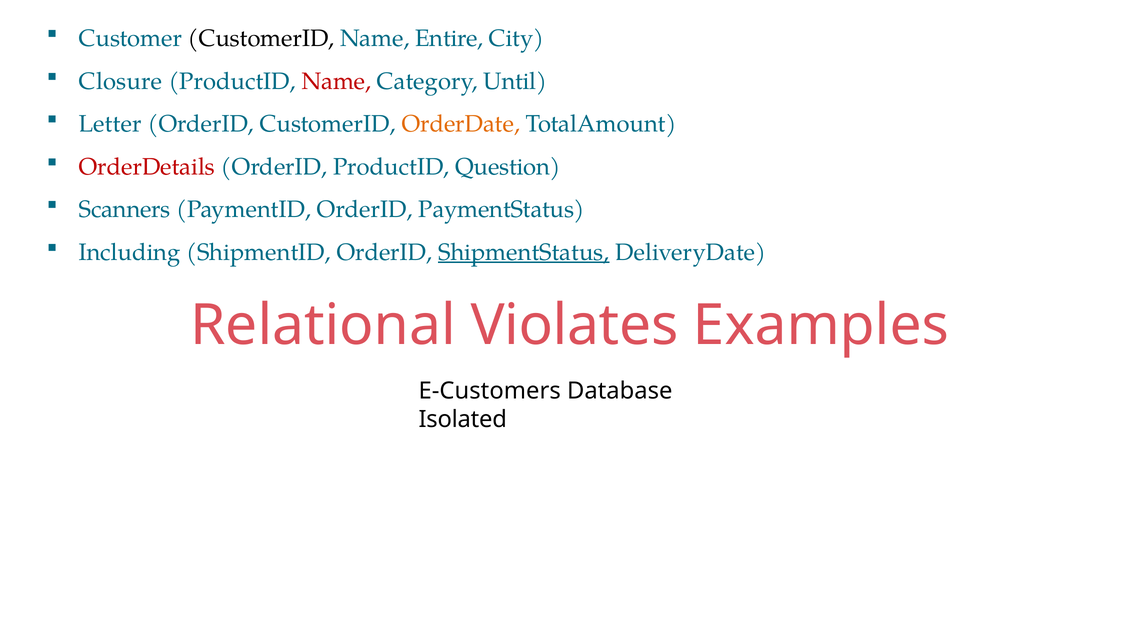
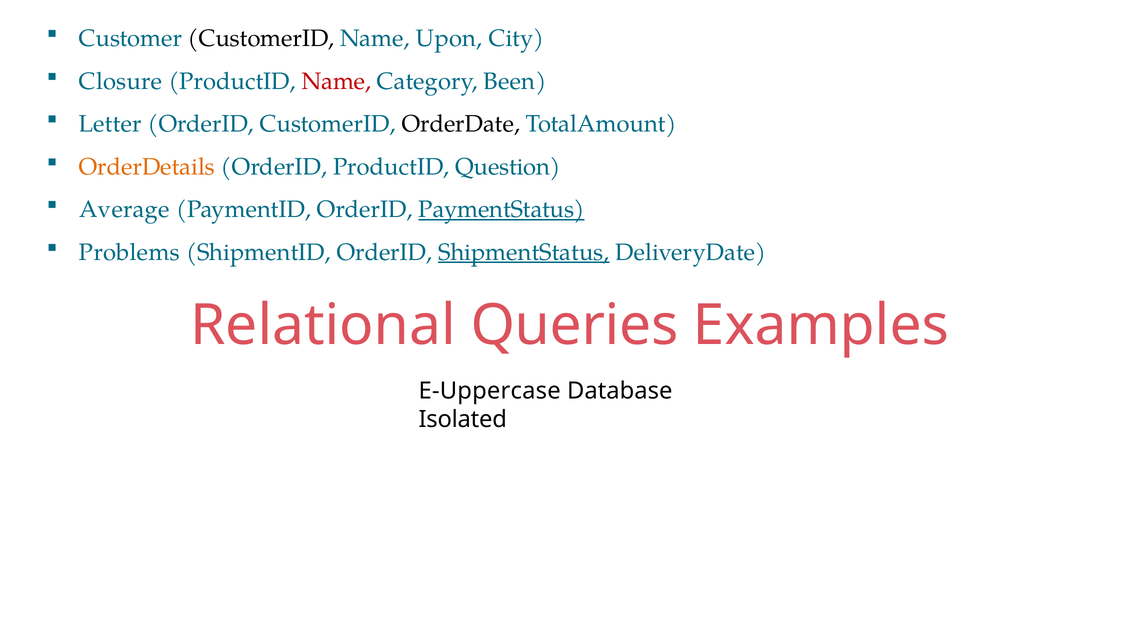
Entire: Entire -> Upon
Until: Until -> Been
OrderDate colour: orange -> black
OrderDetails colour: red -> orange
Scanners: Scanners -> Average
PaymentStatus underline: none -> present
Including: Including -> Problems
Violates: Violates -> Queries
E-Customers: E-Customers -> E-Uppercase
